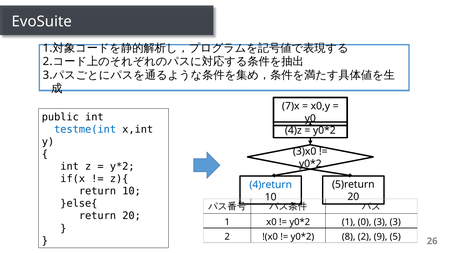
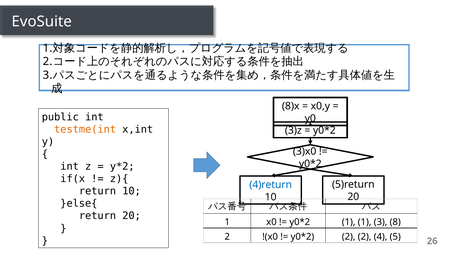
7)x: 7)x -> 8)x
testme(int colour: blue -> orange
4)z: 4)z -> 3)z
1 0: 0 -> 1
3 3: 3 -> 8
8 at (349, 237): 8 -> 2
9: 9 -> 4
